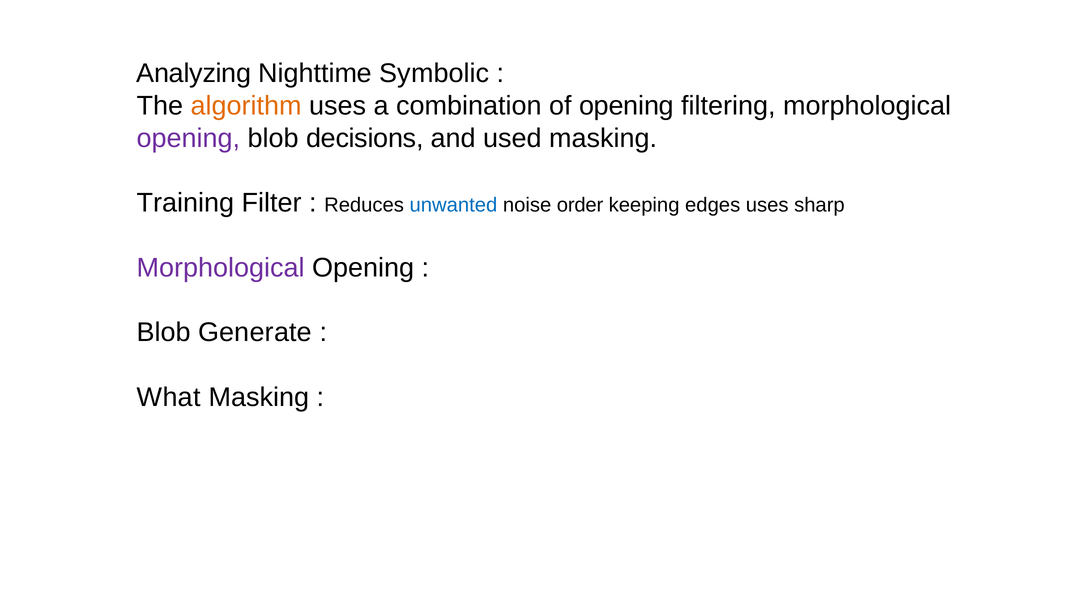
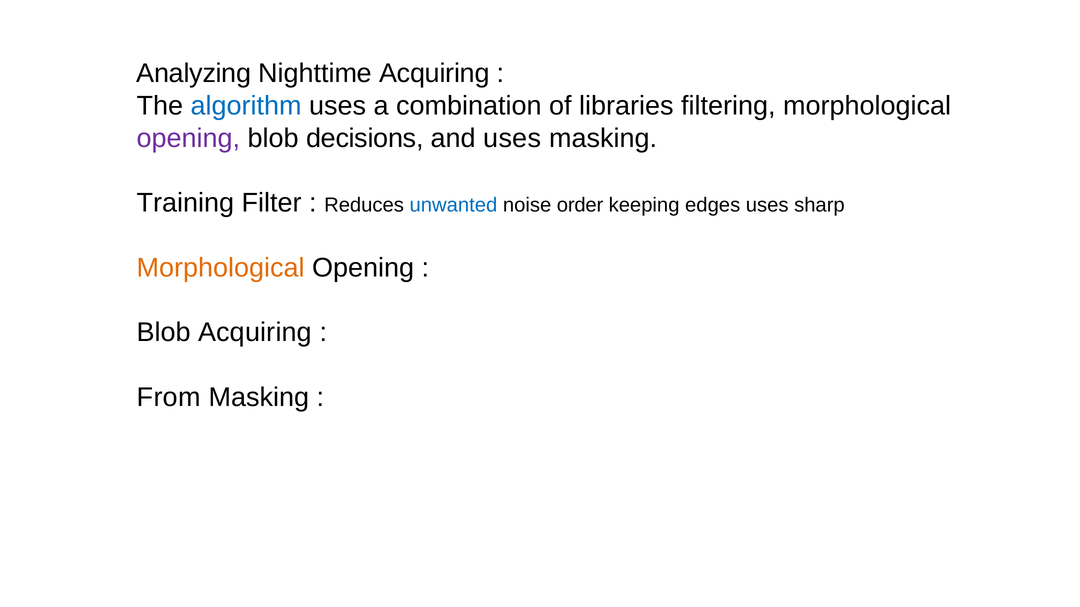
Nighttime Symbolic: Symbolic -> Acquiring
algorithm colour: orange -> blue
of opening: opening -> libraries
and used: used -> uses
Morphological at (221, 268) colour: purple -> orange
Blob Generate: Generate -> Acquiring
What: What -> From
